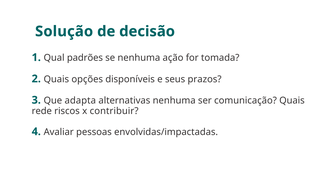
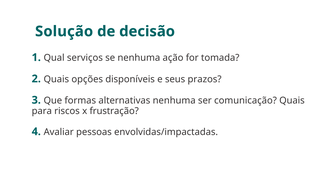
padrões: padrões -> serviços
adapta: adapta -> formas
rede: rede -> para
contribuir: contribuir -> frustração
